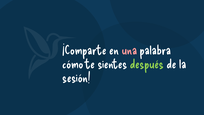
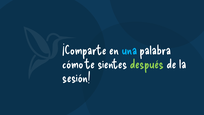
una colour: pink -> light blue
